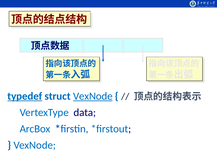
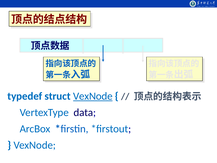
typedef underline: present -> none
